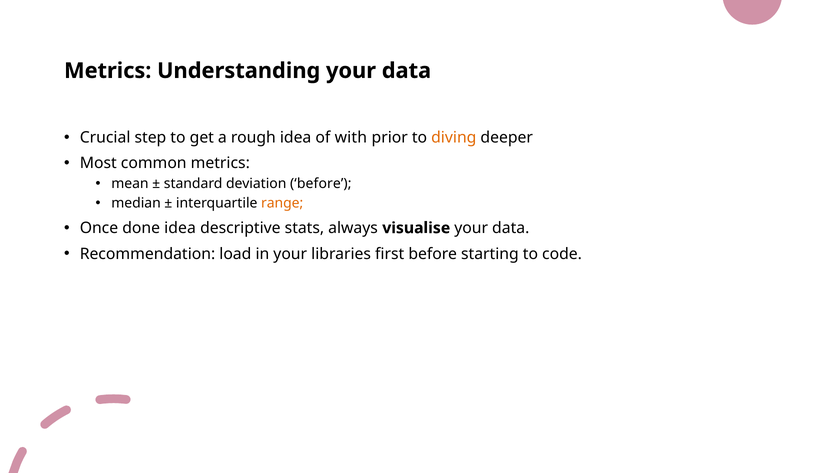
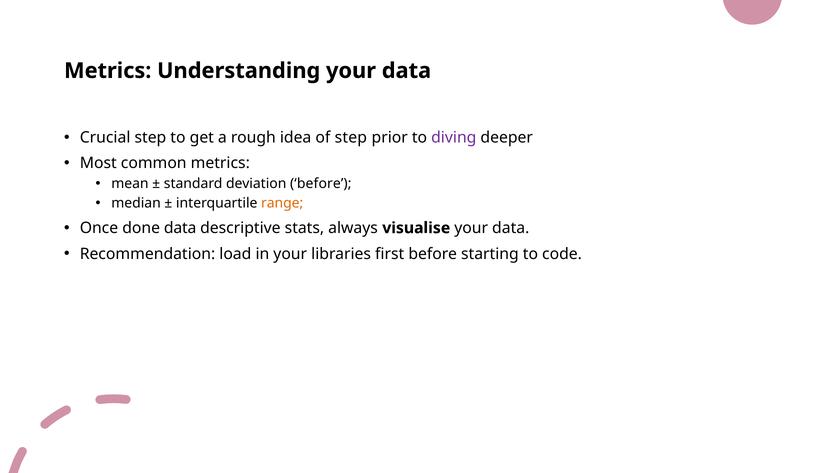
of with: with -> step
diving colour: orange -> purple
done idea: idea -> data
